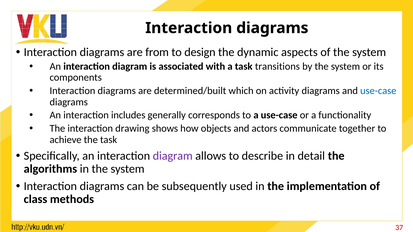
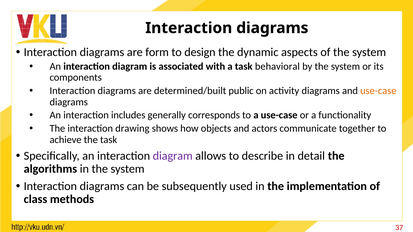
from: from -> form
transitions: transitions -> behavioral
which: which -> public
use-case at (378, 91) colour: blue -> orange
